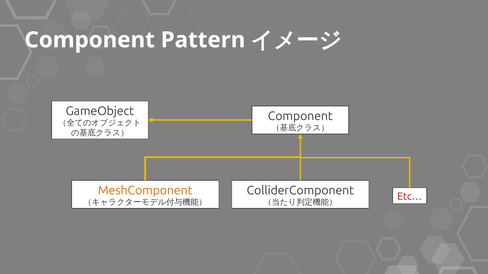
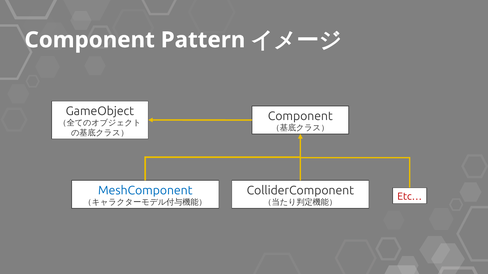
MeshComponent colour: orange -> blue
